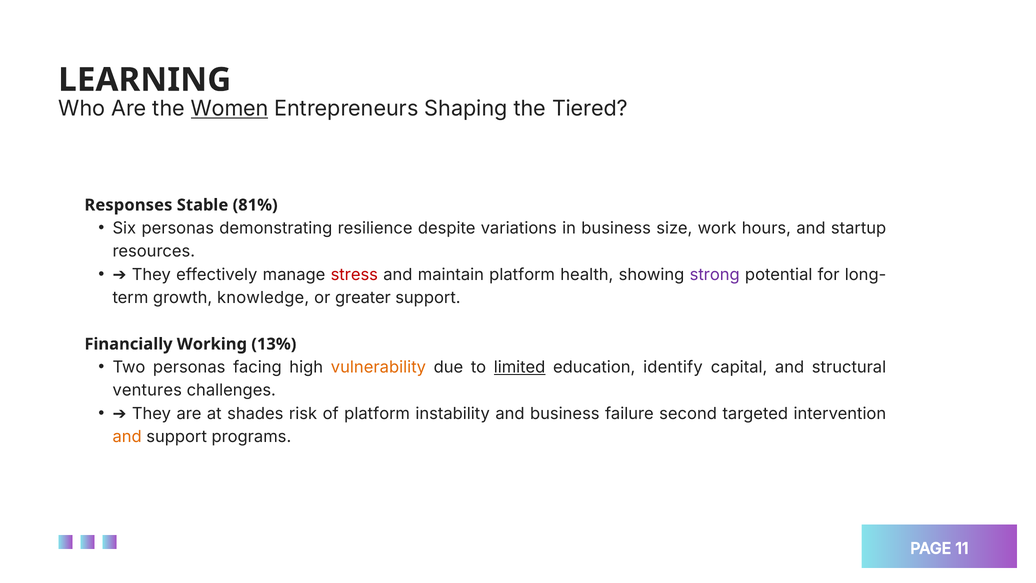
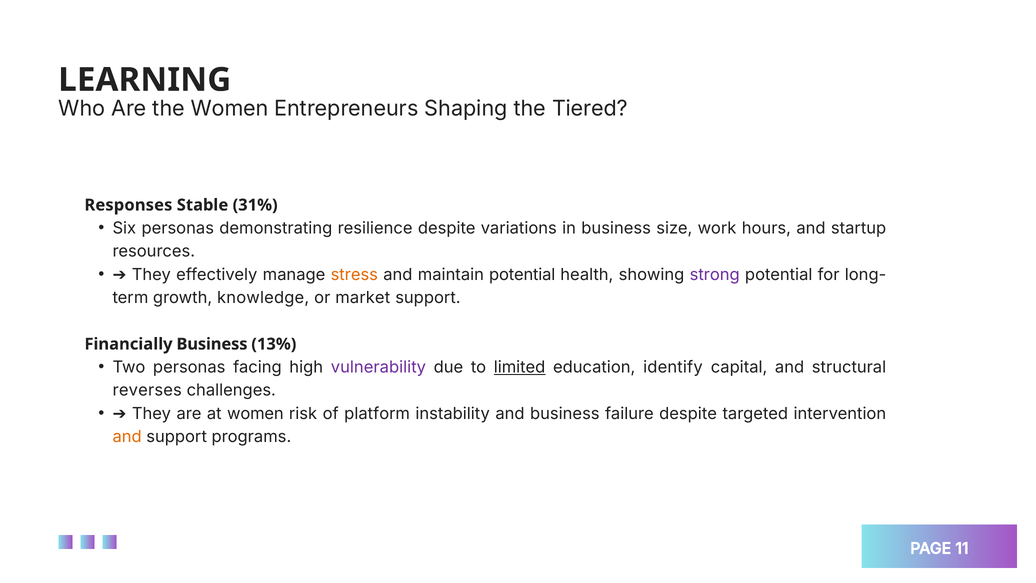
Women at (230, 109) underline: present -> none
81%: 81% -> 31%
stress colour: red -> orange
maintain platform: platform -> potential
greater: greater -> market
Financially Working: Working -> Business
vulnerability colour: orange -> purple
ventures: ventures -> reverses
at shades: shades -> women
failure second: second -> despite
